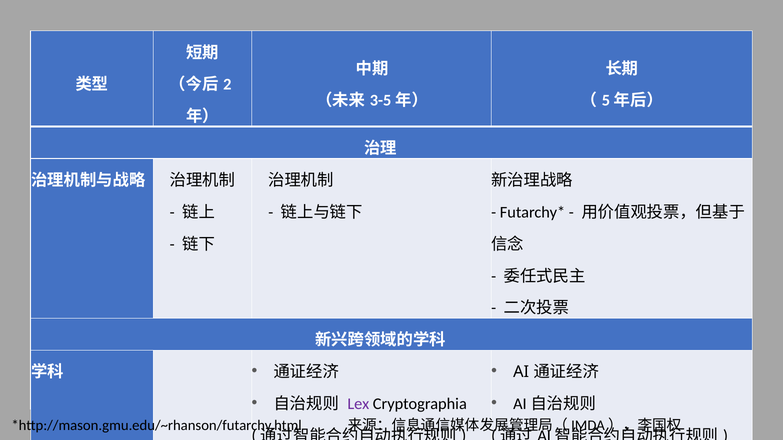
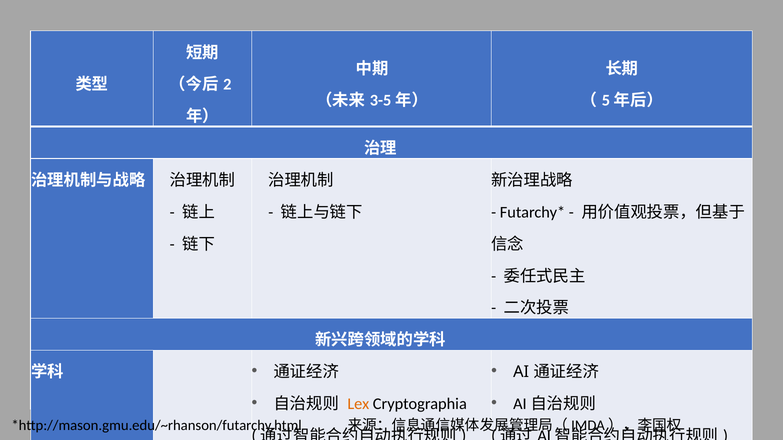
Lex colour: purple -> orange
